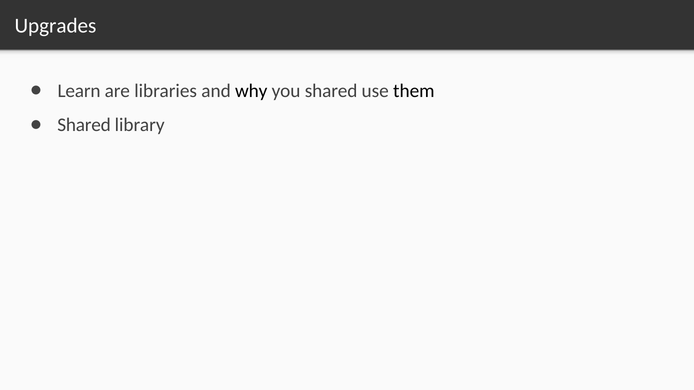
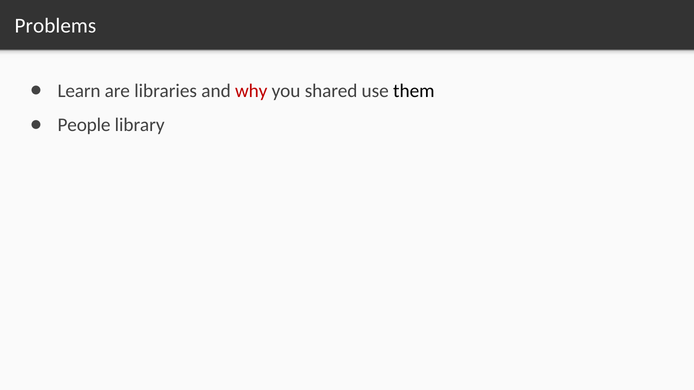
Upgrades: Upgrades -> Problems
why colour: black -> red
Shared at (84, 125): Shared -> People
